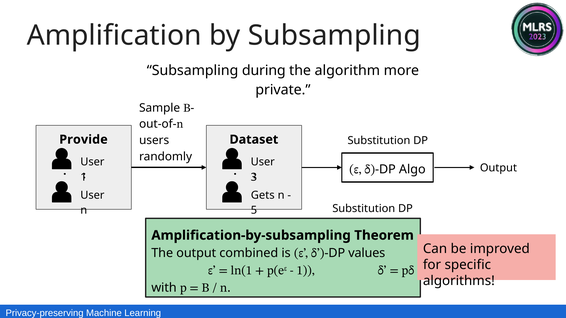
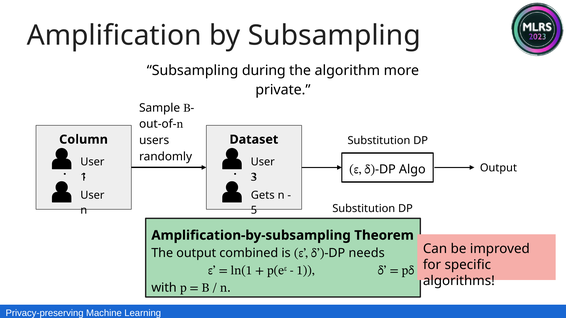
Provide: Provide -> Column
values: values -> needs
